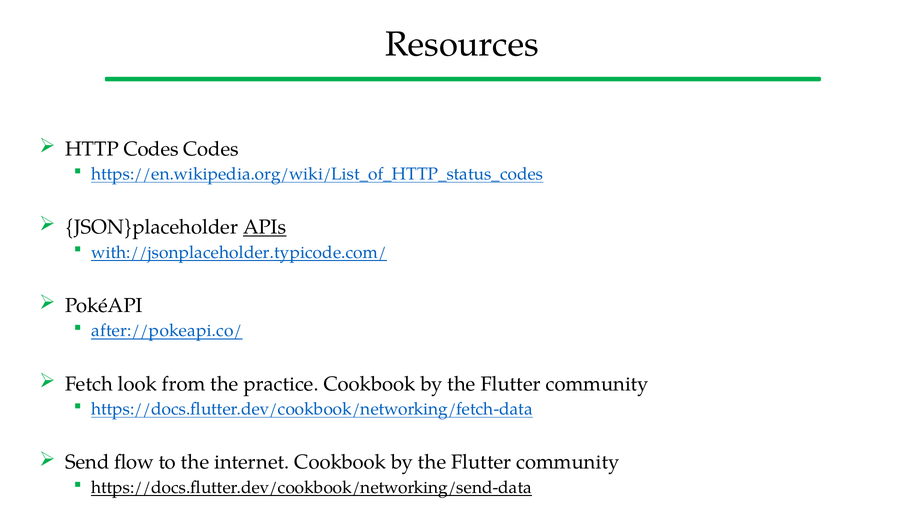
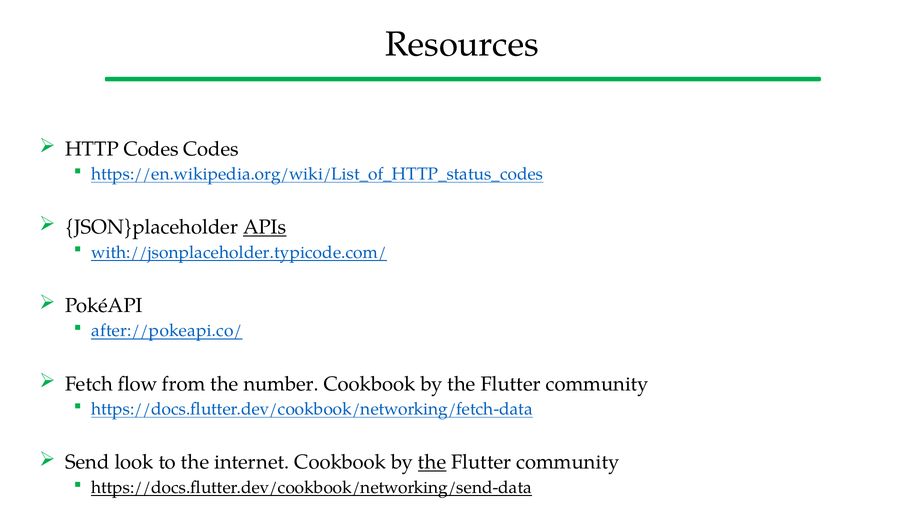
look: look -> flow
practice: practice -> number
flow: flow -> look
the at (432, 462) underline: none -> present
